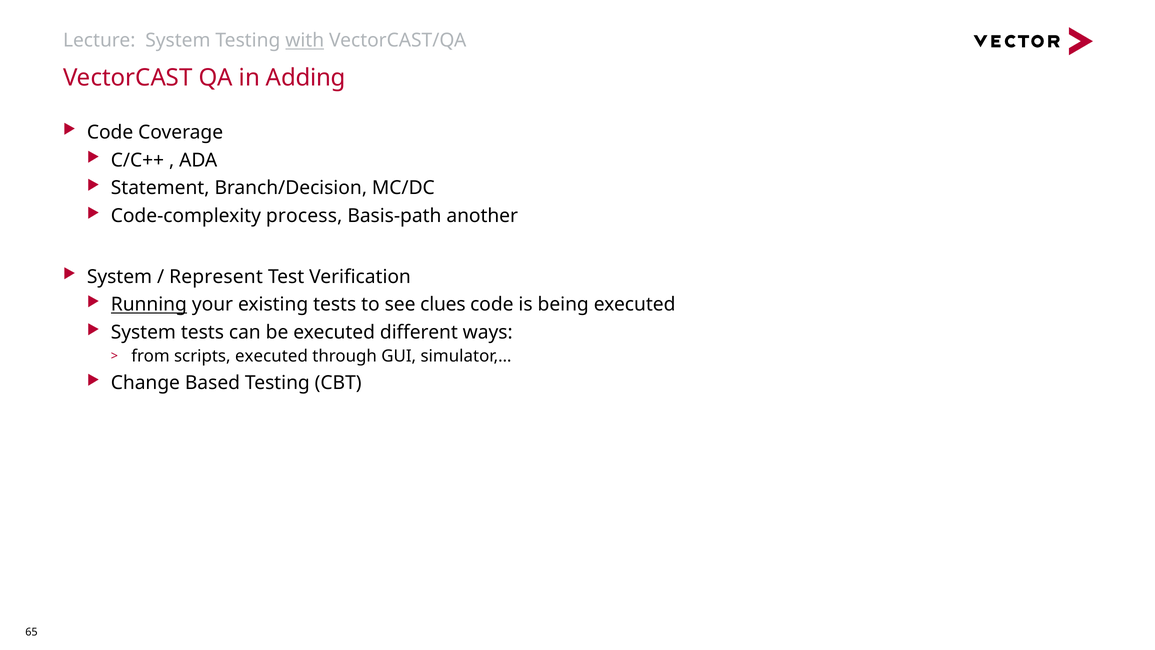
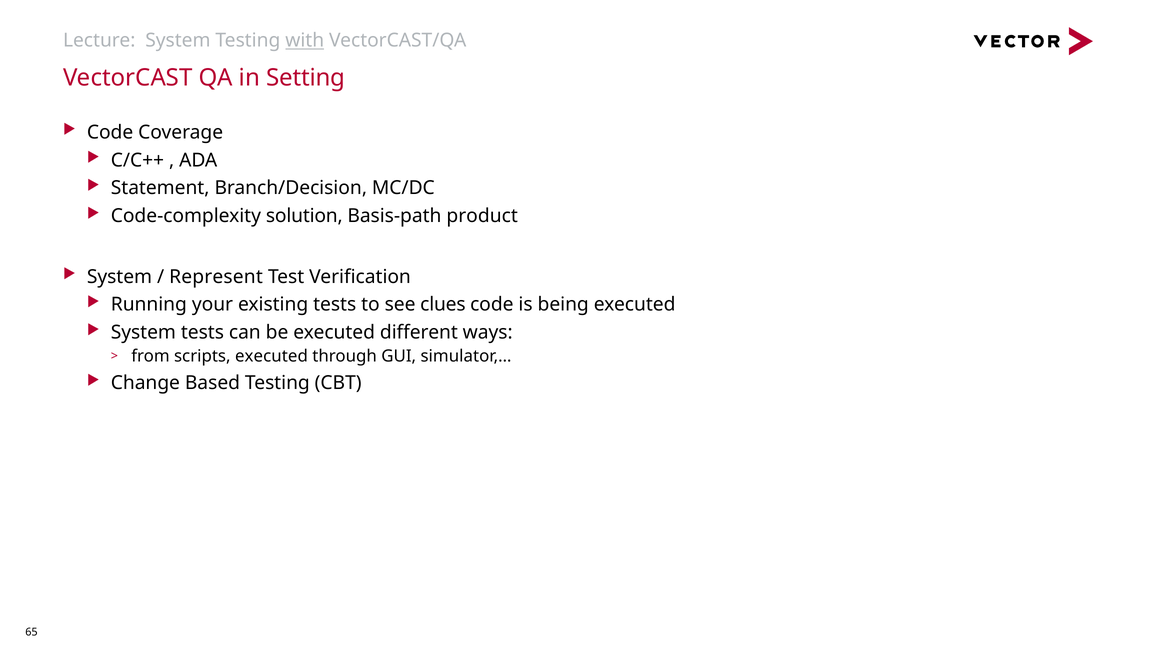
Adding: Adding -> Setting
process: process -> solution
another: another -> product
Running underline: present -> none
